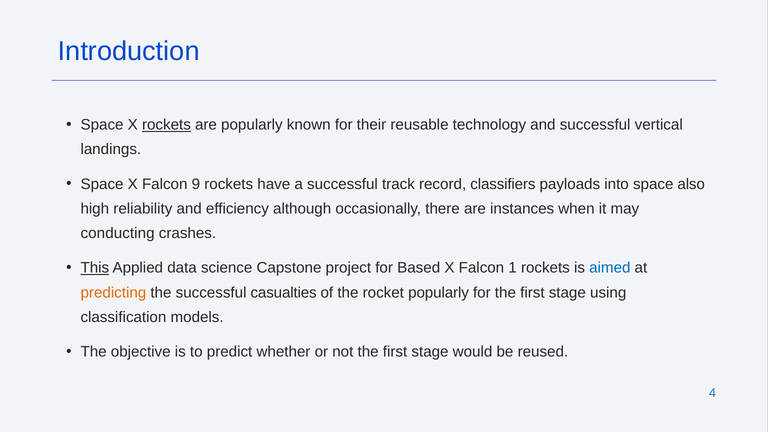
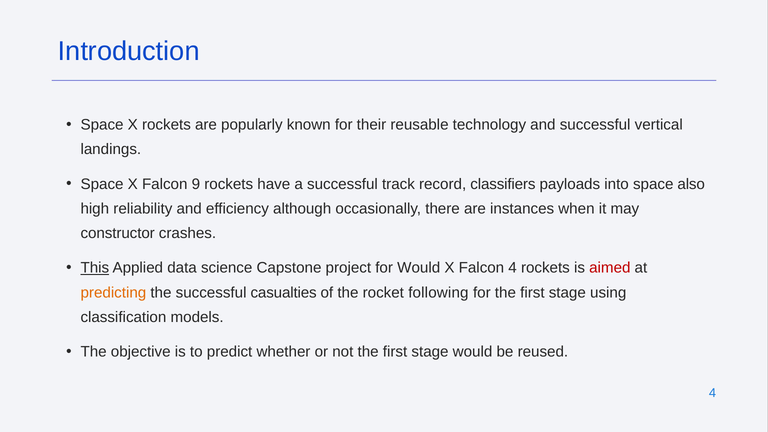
rockets at (166, 125) underline: present -> none
conducting: conducting -> constructor
for Based: Based -> Would
Falcon 1: 1 -> 4
aimed colour: blue -> red
rocket popularly: popularly -> following
